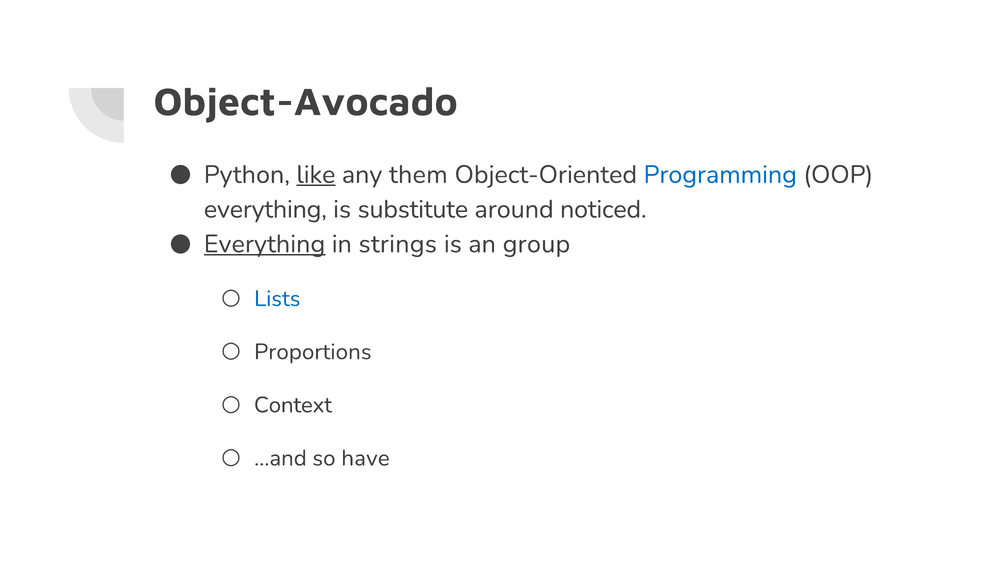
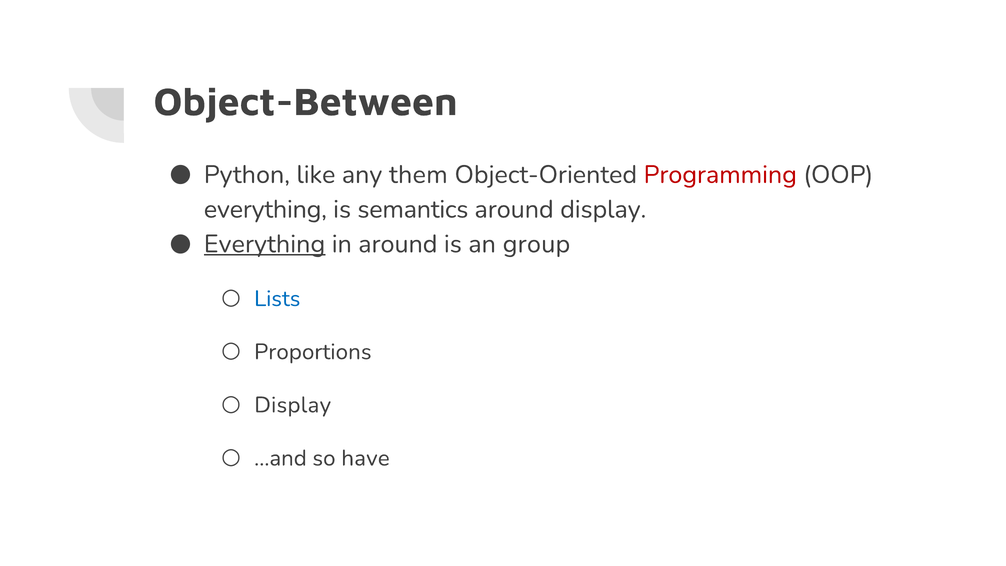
Object-Avocado: Object-Avocado -> Object-Between
like underline: present -> none
Programming colour: blue -> red
substitute: substitute -> semantics
around noticed: noticed -> display
in strings: strings -> around
Context at (293, 405): Context -> Display
